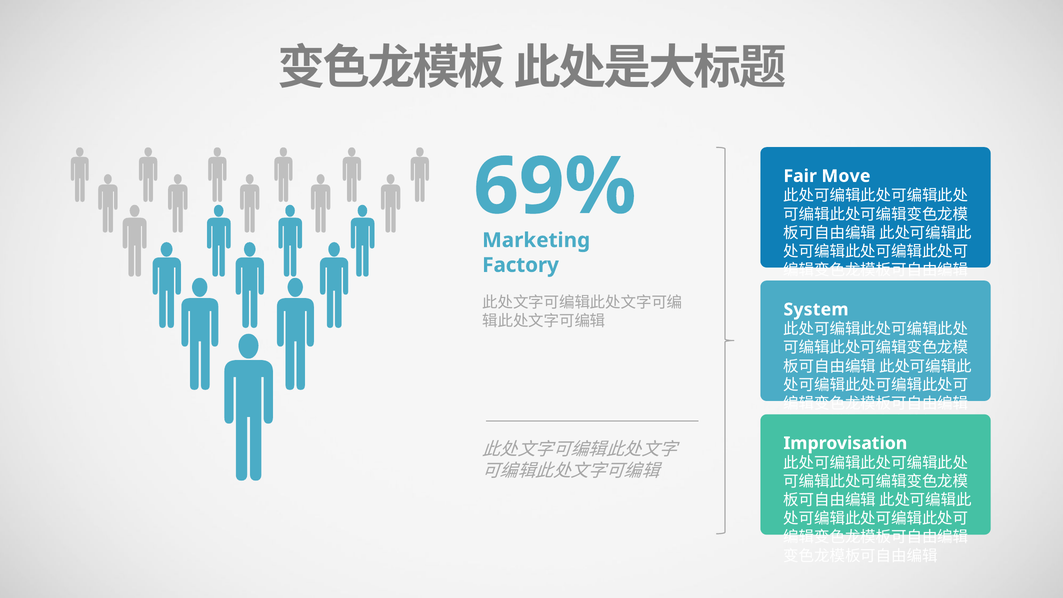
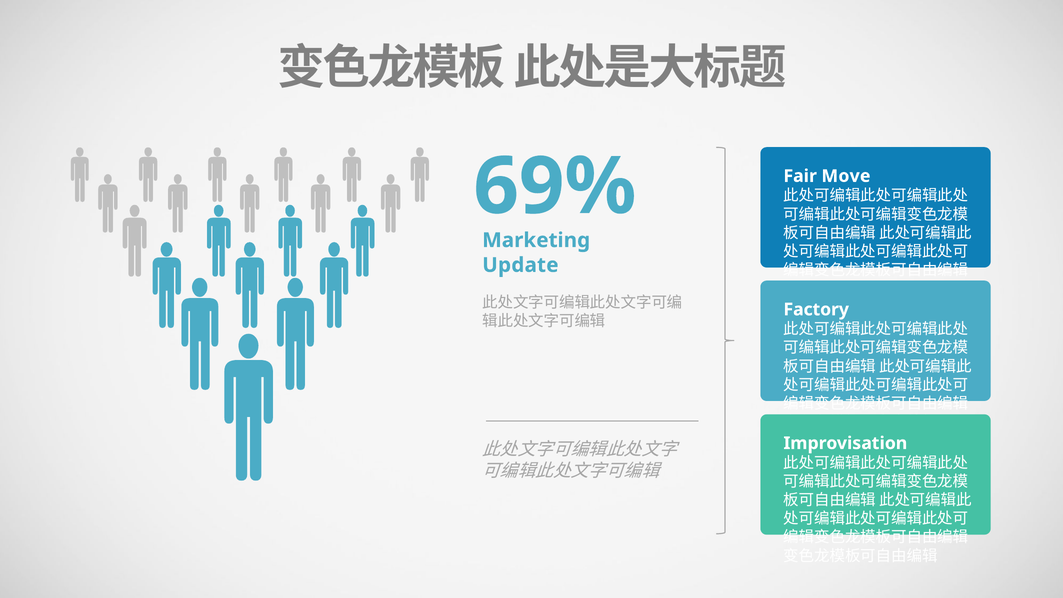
Factory: Factory -> Update
System: System -> Factory
